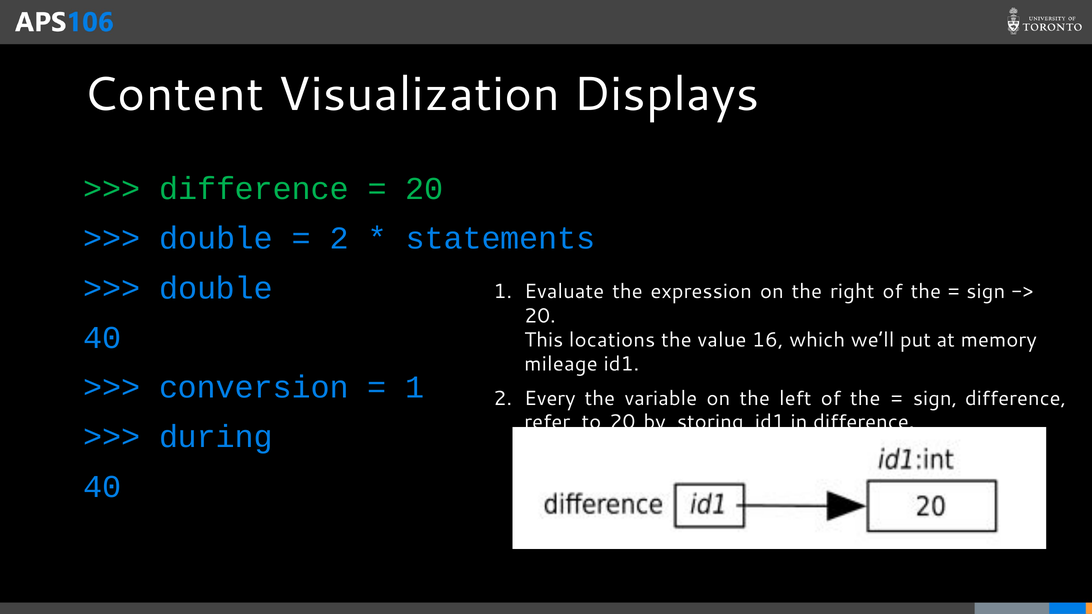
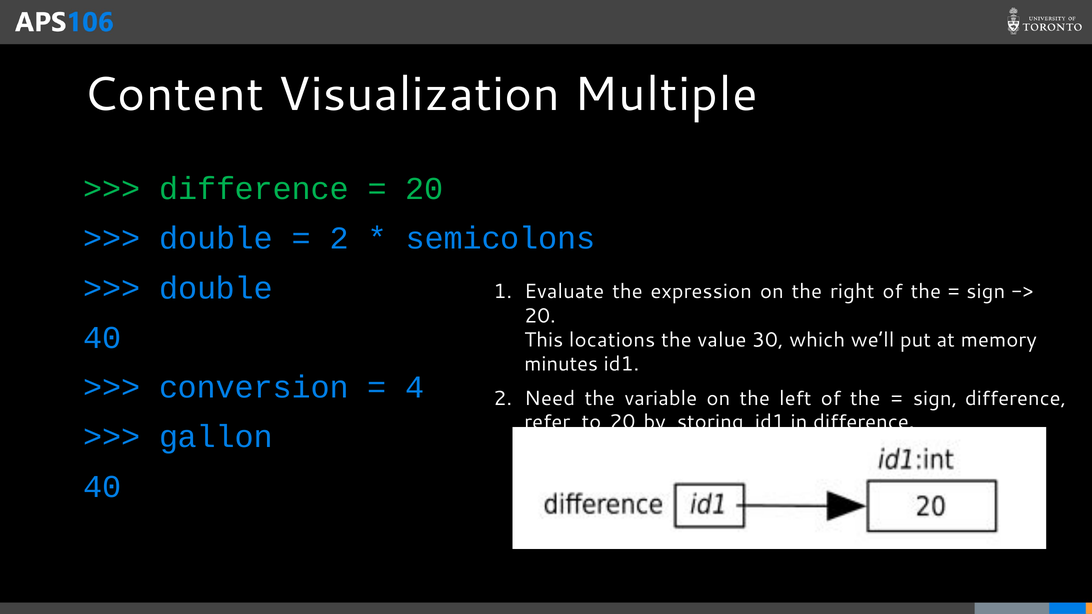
Displays: Displays -> Multiple
statements: statements -> semicolons
16: 16 -> 30
mileage: mileage -> minutes
1 at (415, 387): 1 -> 4
Every: Every -> Need
during: during -> gallon
